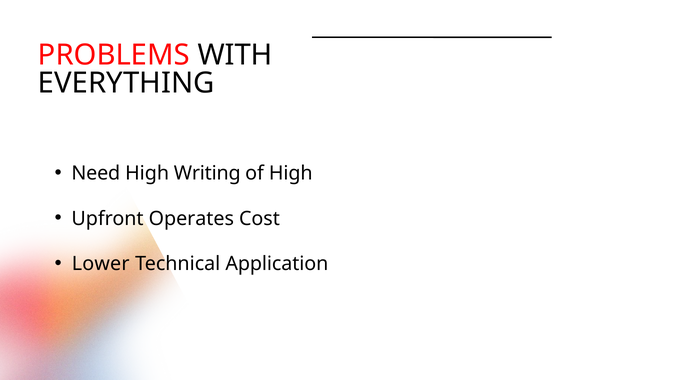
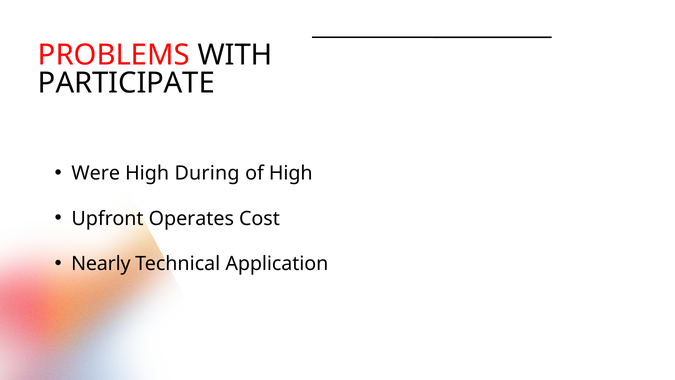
EVERYTHING: EVERYTHING -> PARTICIPATE
Need: Need -> Were
Writing: Writing -> During
Lower: Lower -> Nearly
